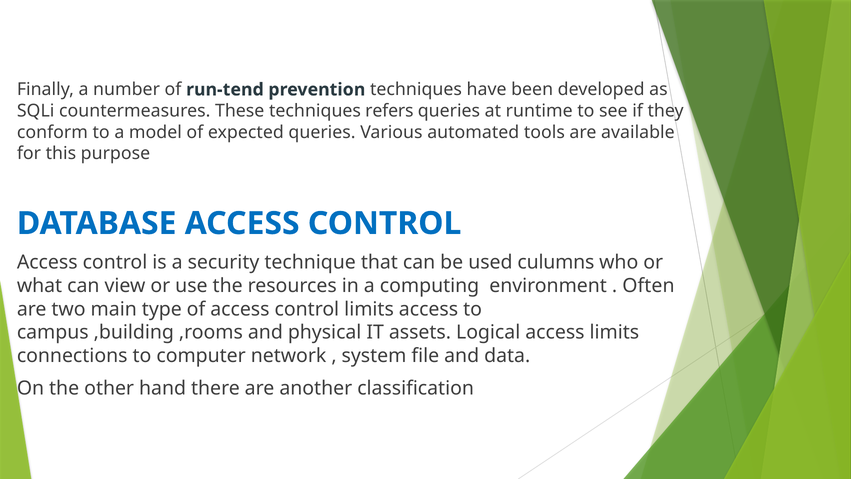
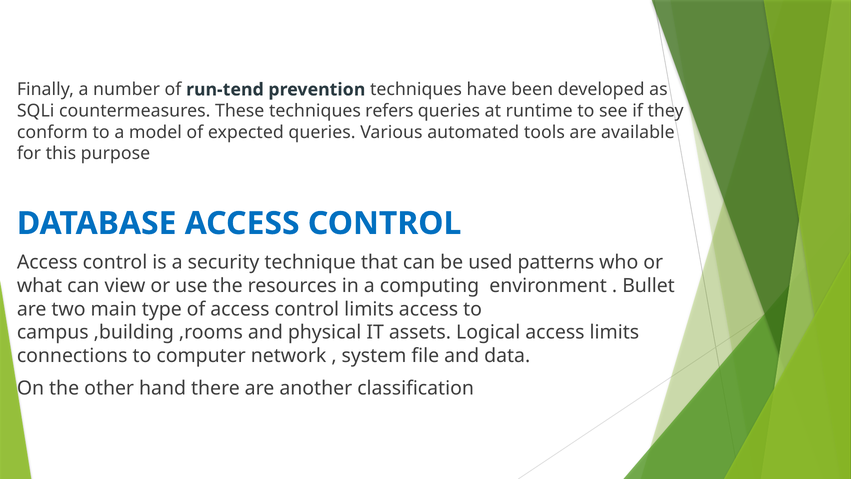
culumns: culumns -> patterns
Often: Often -> Bullet
